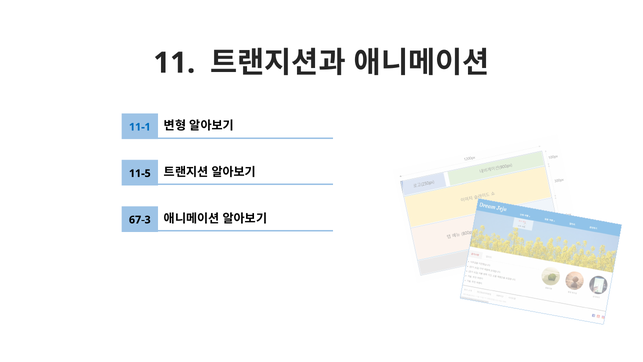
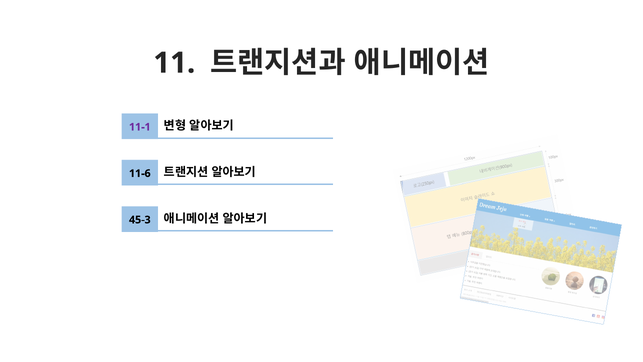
11-1 colour: blue -> purple
11-5: 11-5 -> 11-6
67-3: 67-3 -> 45-3
